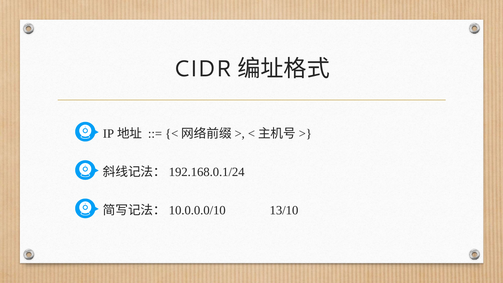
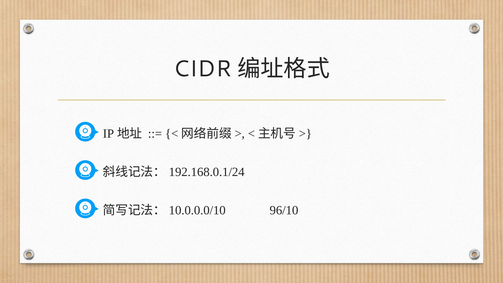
13/10: 13/10 -> 96/10
